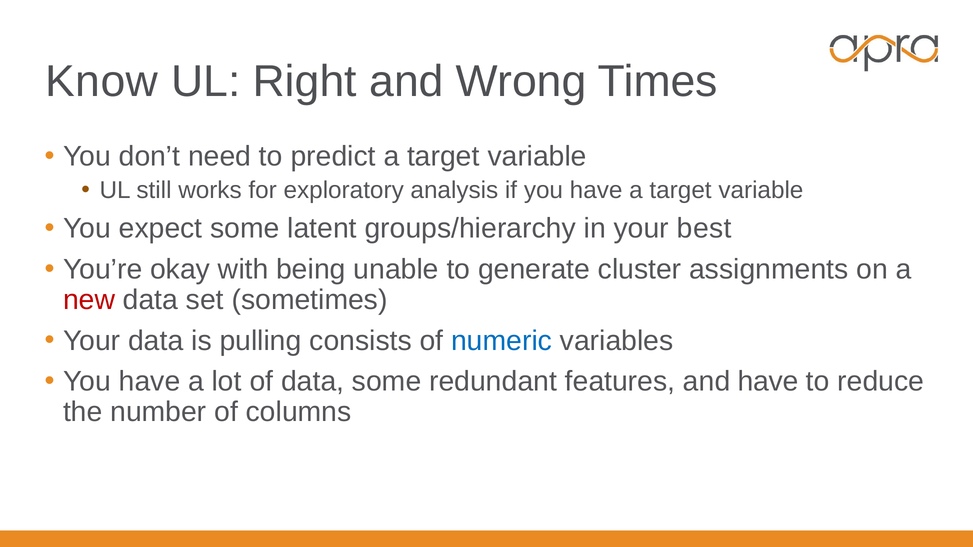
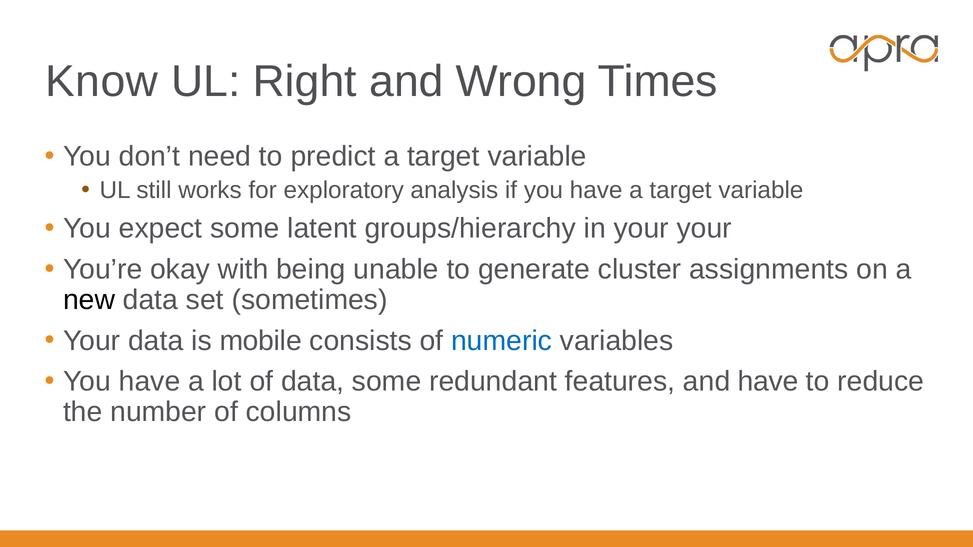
your best: best -> your
new colour: red -> black
pulling: pulling -> mobile
